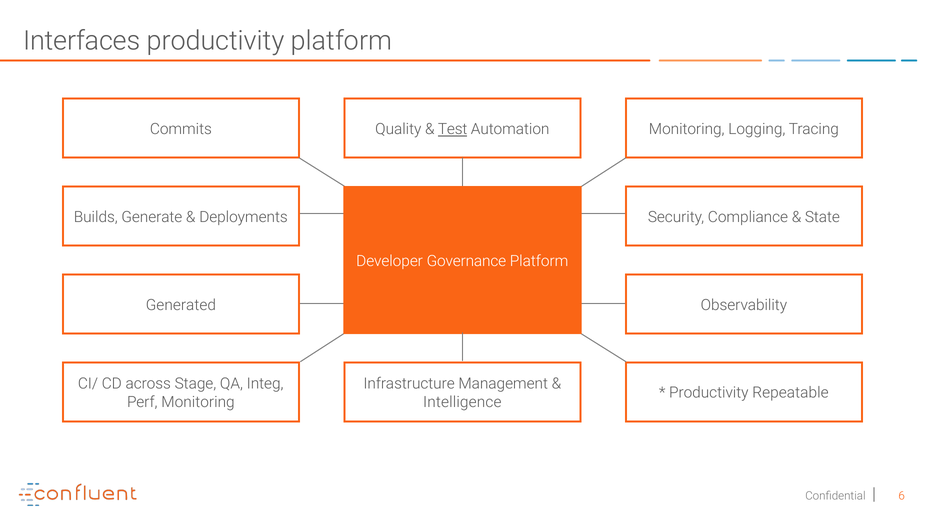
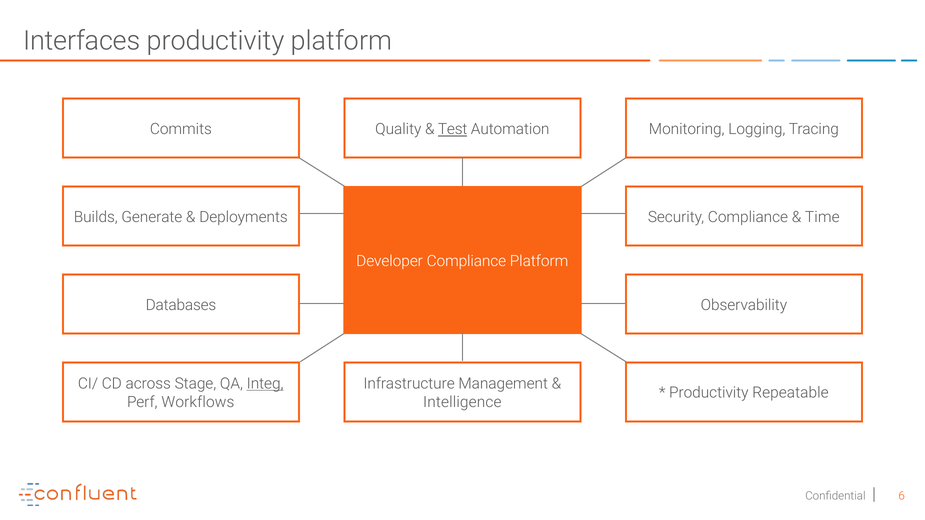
State: State -> Time
Developer Governance: Governance -> Compliance
Generated: Generated -> Databases
Integ underline: none -> present
Perf Monitoring: Monitoring -> Workflows
